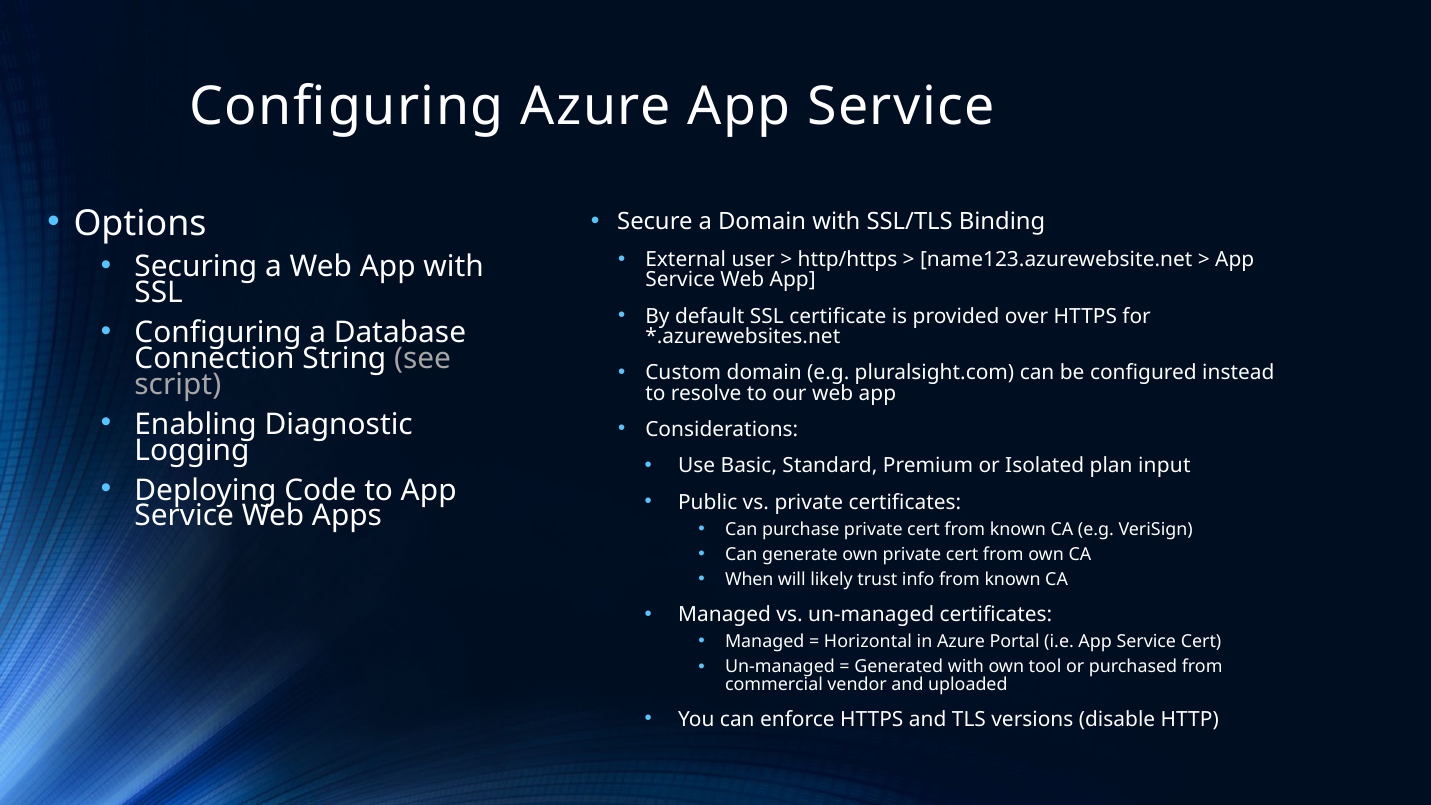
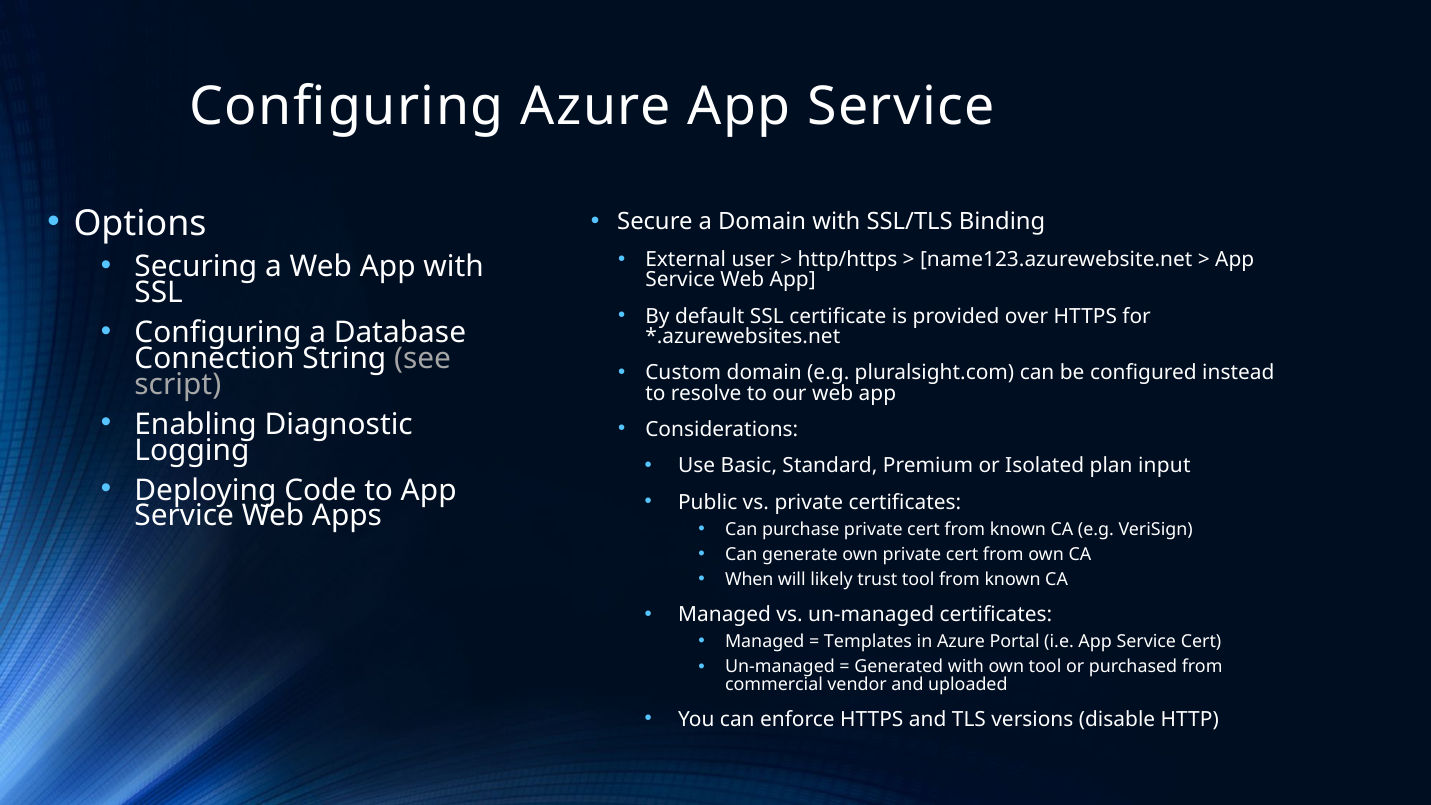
trust info: info -> tool
Horizontal: Horizontal -> Templates
